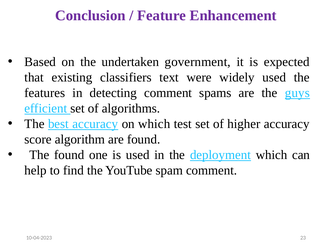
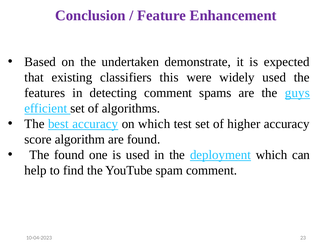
government: government -> demonstrate
text: text -> this
